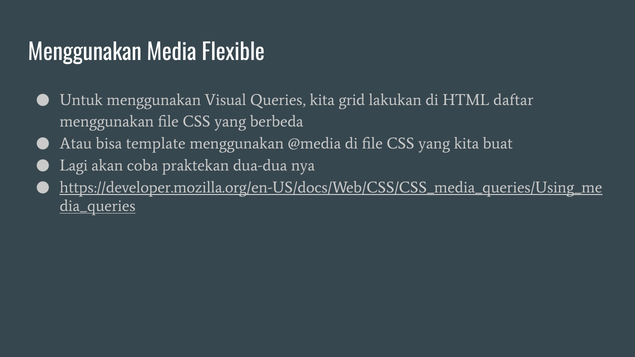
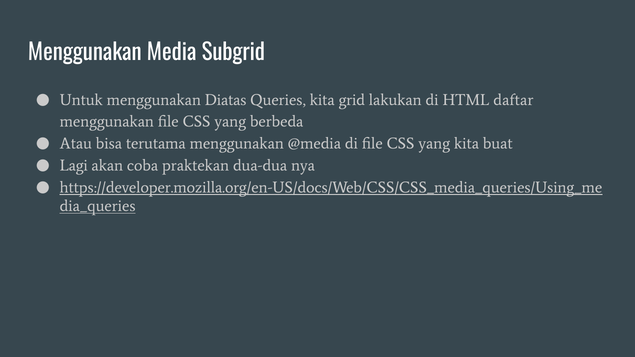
Flexible: Flexible -> Subgrid
Visual: Visual -> Diatas
template: template -> terutama
